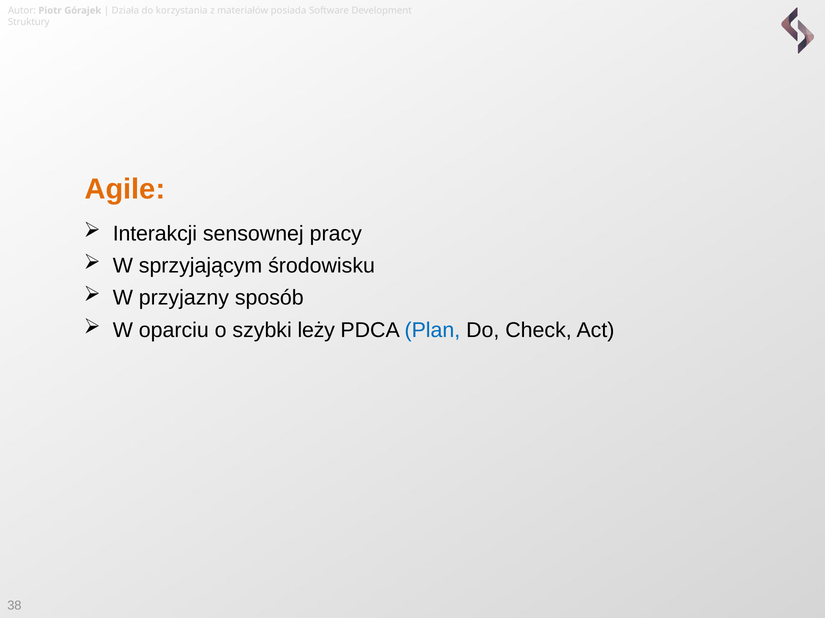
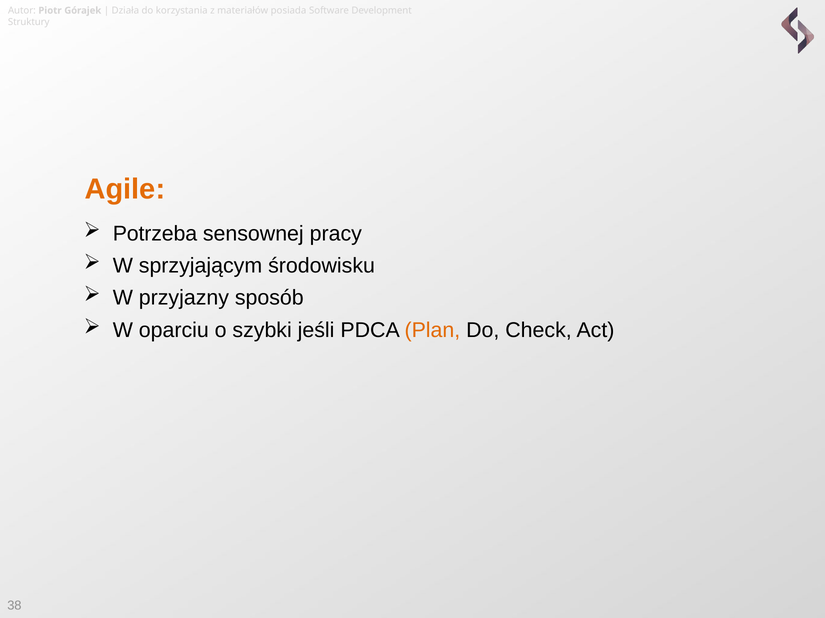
Interakcji: Interakcji -> Potrzeba
leży: leży -> jeśli
Plan colour: blue -> orange
